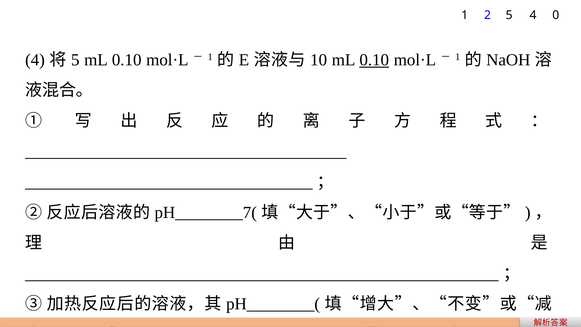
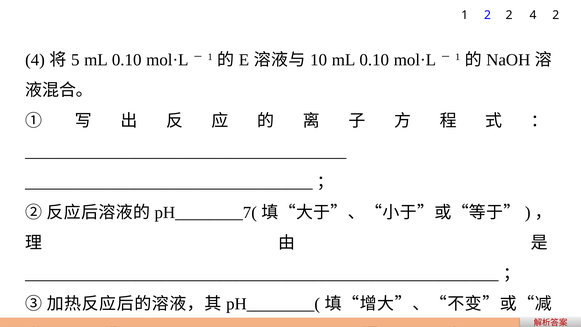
2 5: 5 -> 2
4 0: 0 -> 2
0.10 at (374, 60) underline: present -> none
